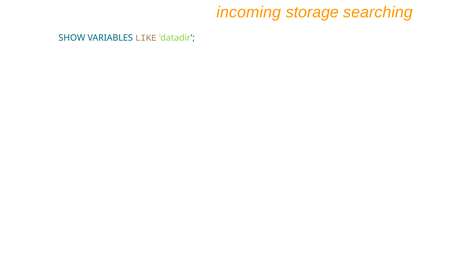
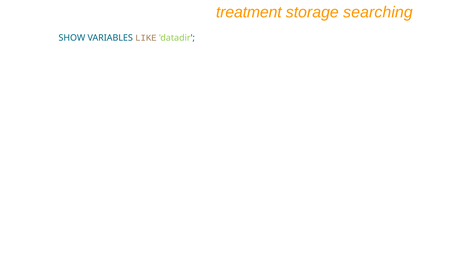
incoming: incoming -> treatment
